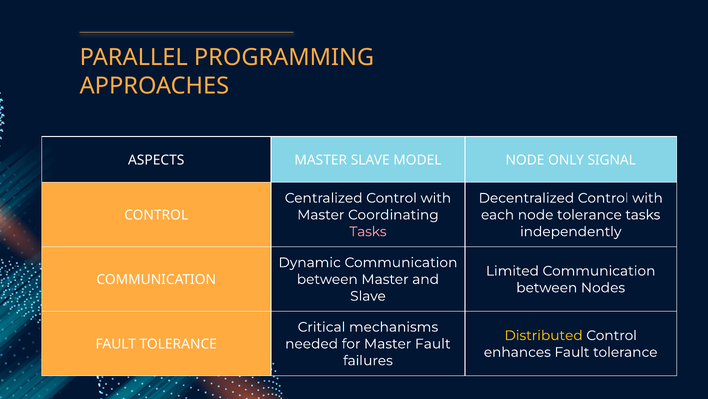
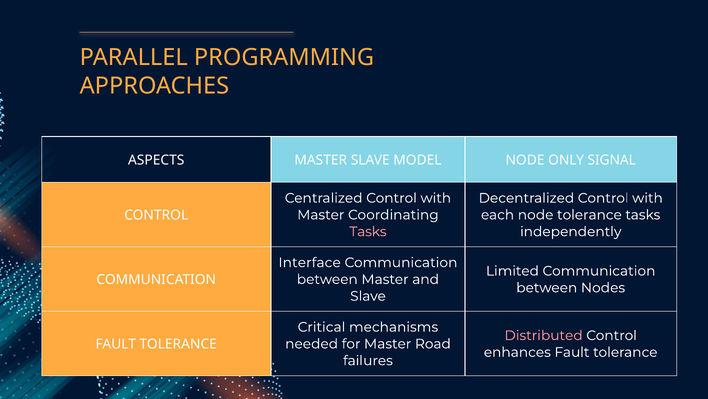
Dynamic: Dynamic -> Interface
Distributed colour: yellow -> pink
Master Fault: Fault -> Road
